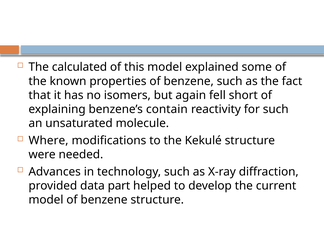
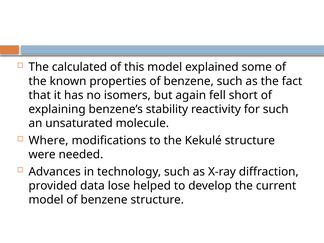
contain: contain -> stability
part: part -> lose
